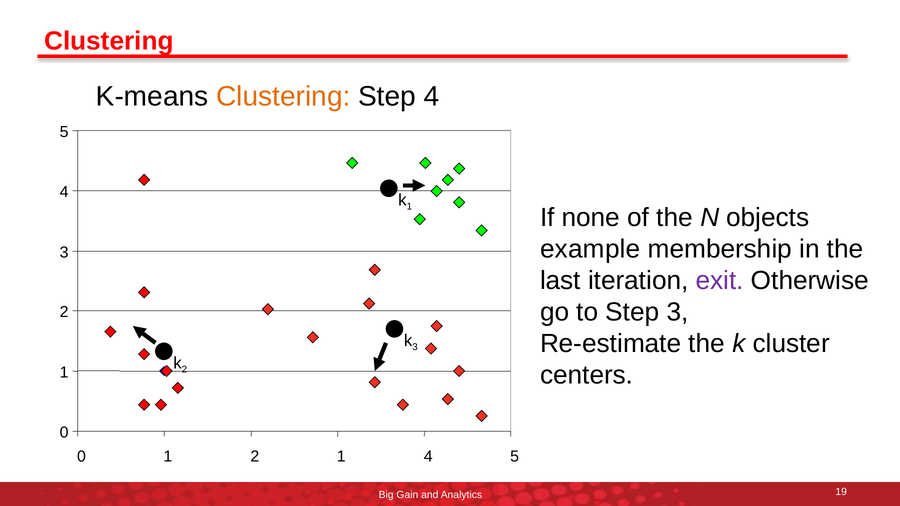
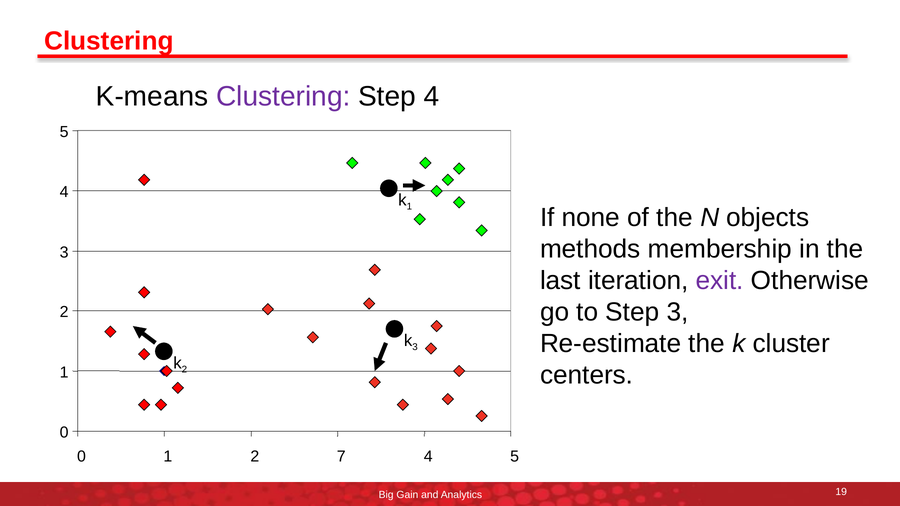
Clustering at (283, 97) colour: orange -> purple
example: example -> methods
2 1: 1 -> 7
